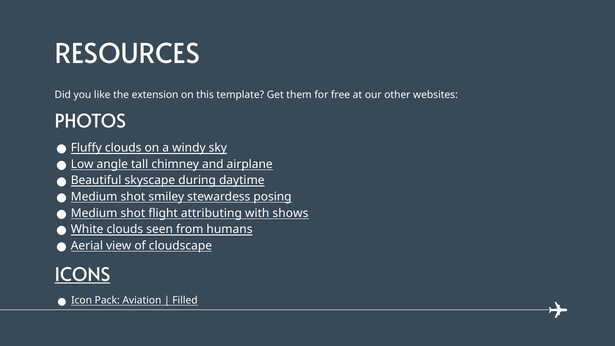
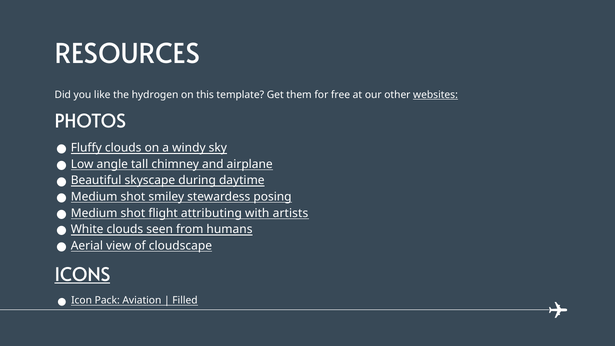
extension: extension -> hydrogen
websites underline: none -> present
shows: shows -> artists
